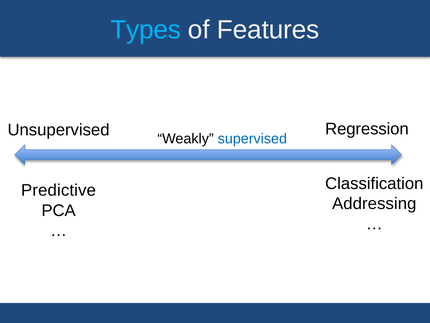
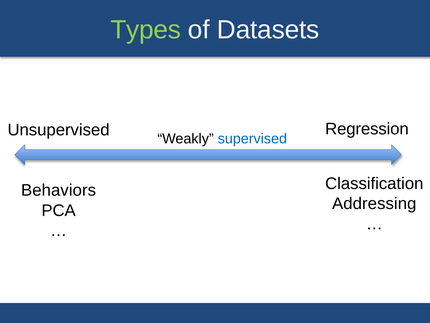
Types colour: light blue -> light green
Features: Features -> Datasets
Predictive: Predictive -> Behaviors
